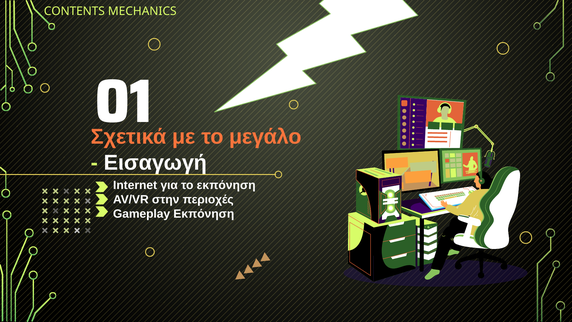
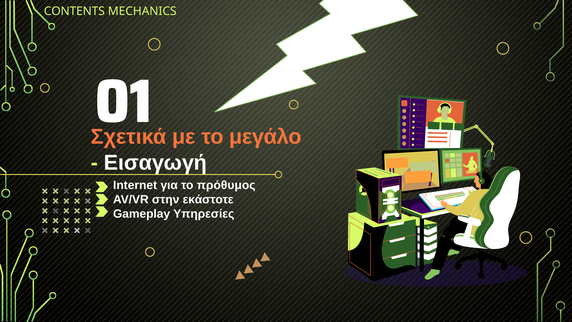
το εκπόνηση: εκπόνηση -> πρόθυμος
περιοχές: περιοχές -> εκάστοτε
Gameplay Εκπόνηση: Εκπόνηση -> Υπηρεσίες
